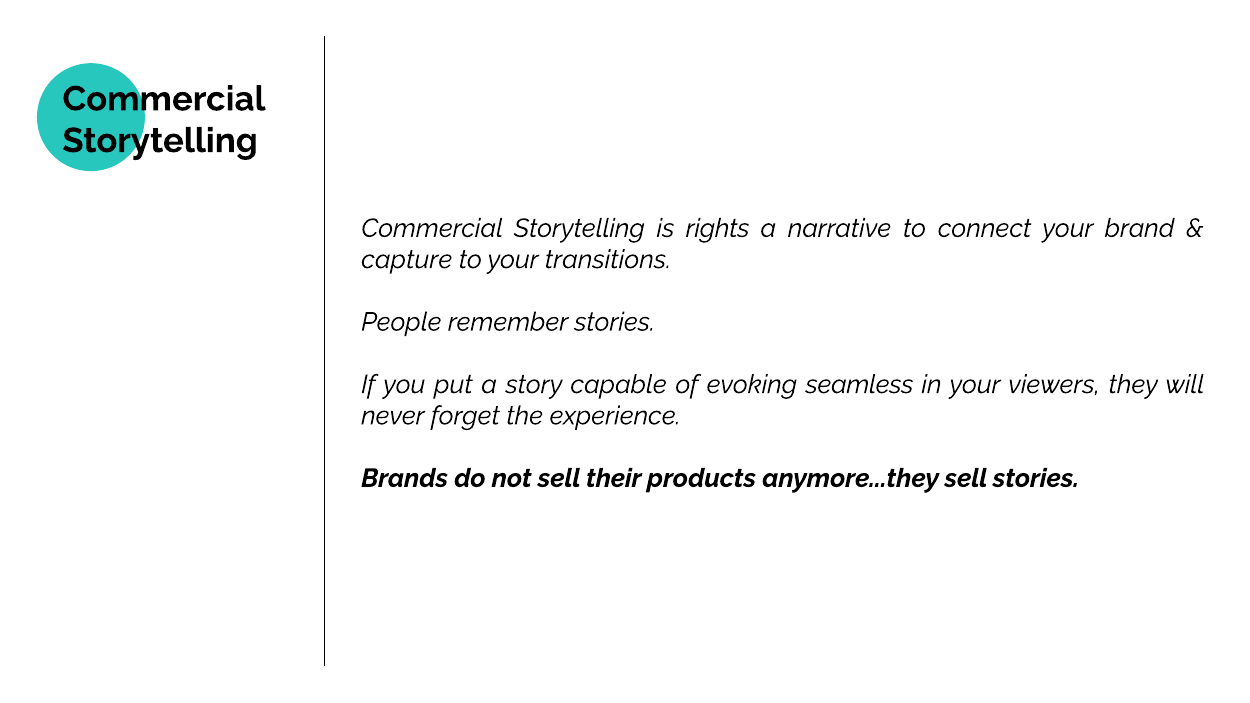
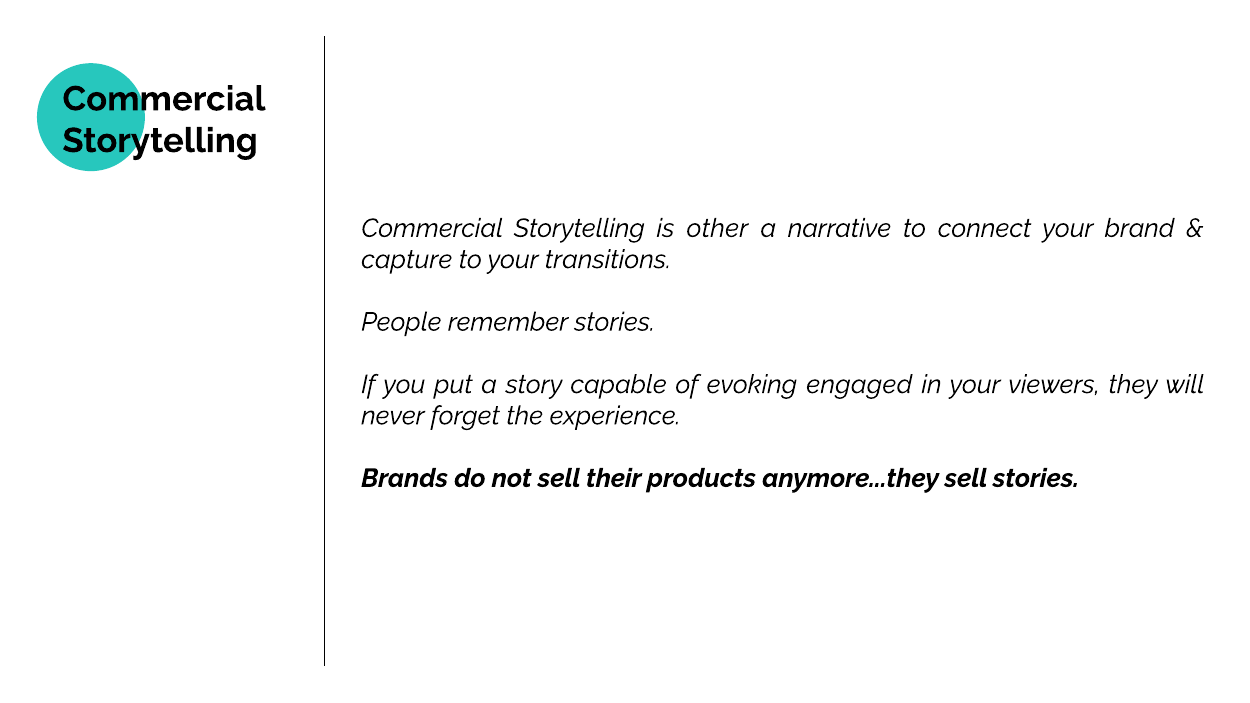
rights: rights -> other
seamless: seamless -> engaged
